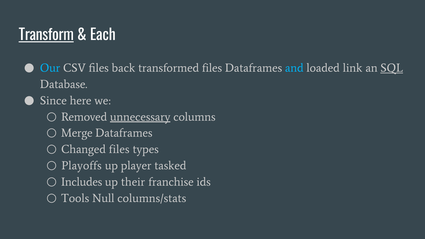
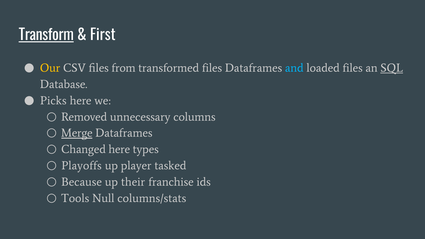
Each: Each -> First
Our colour: light blue -> yellow
back: back -> from
loaded link: link -> files
Since: Since -> Picks
unnecessary underline: present -> none
Merge underline: none -> present
Changed files: files -> here
Includes: Includes -> Because
